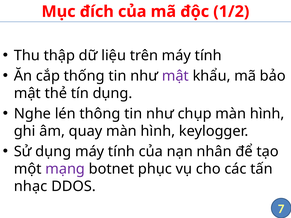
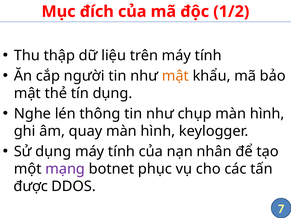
thống: thống -> người
mật at (175, 76) colour: purple -> orange
nhạc: nhạc -> được
